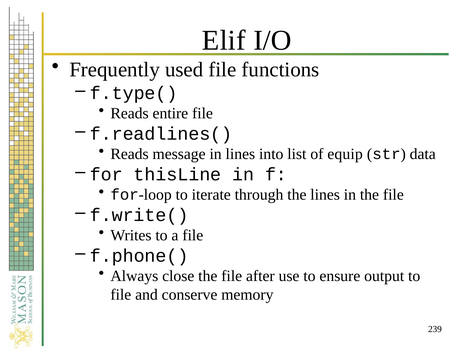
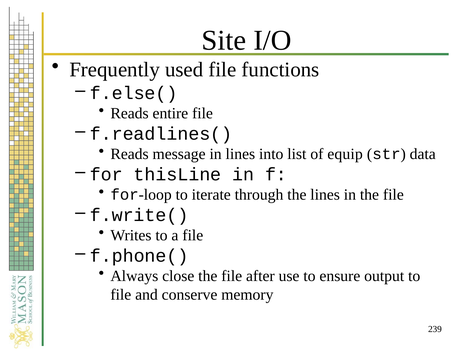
Elif: Elif -> Site
f.type(: f.type( -> f.else(
